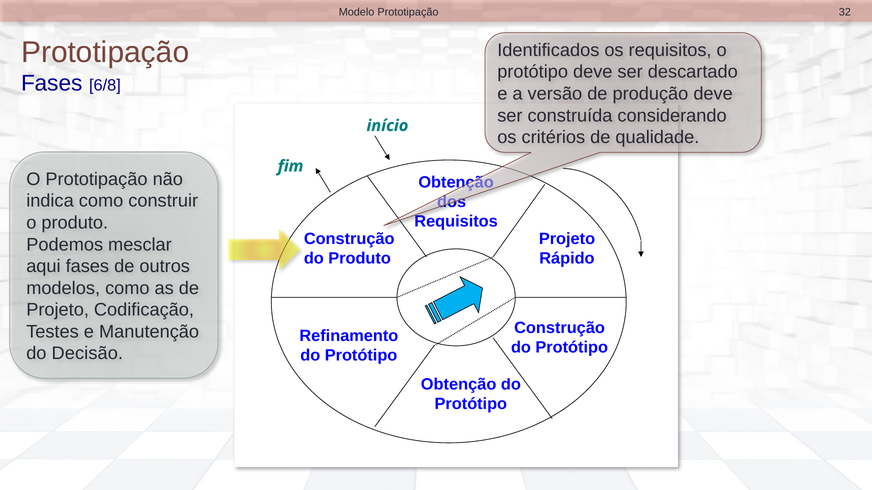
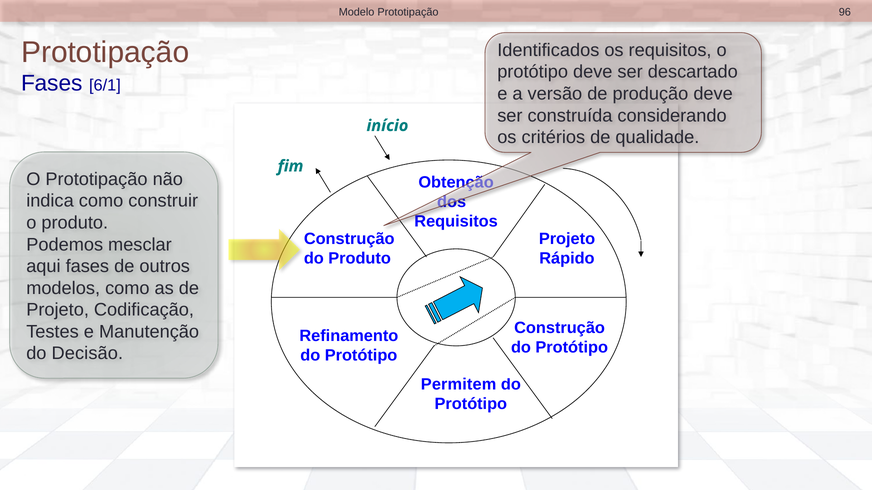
32: 32 -> 96
6/8: 6/8 -> 6/1
Obtenção at (459, 385): Obtenção -> Permitem
